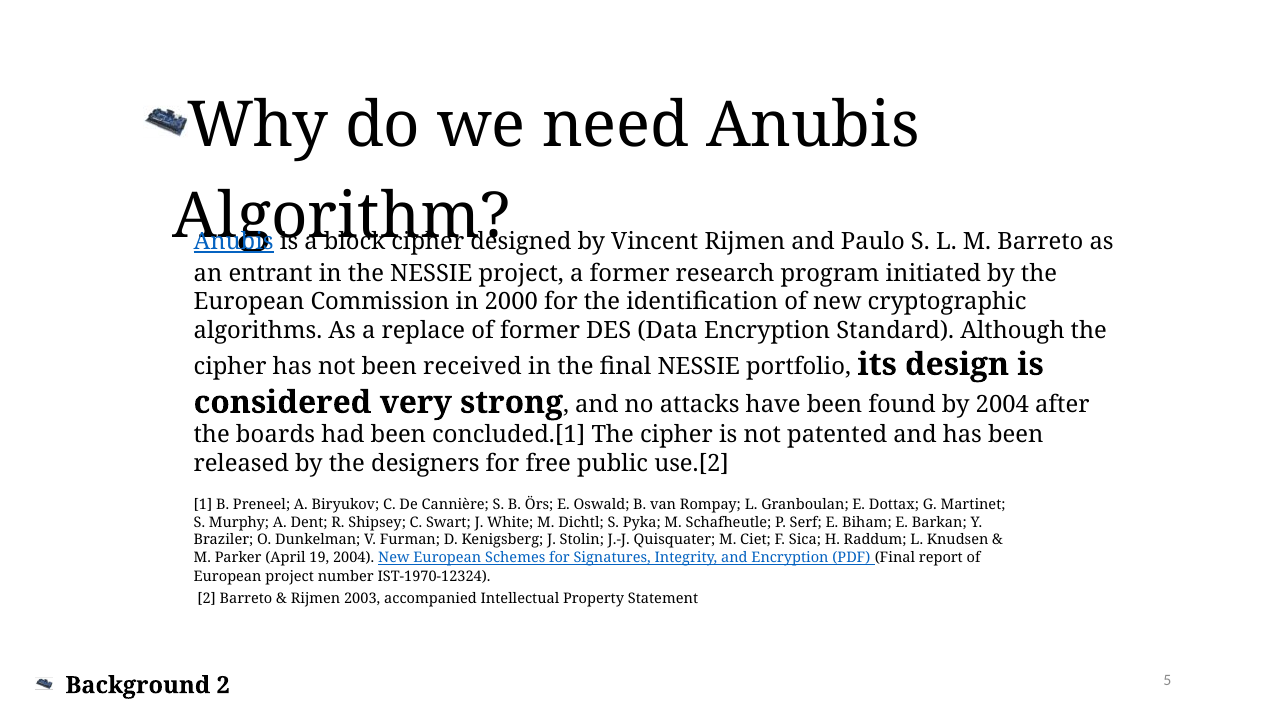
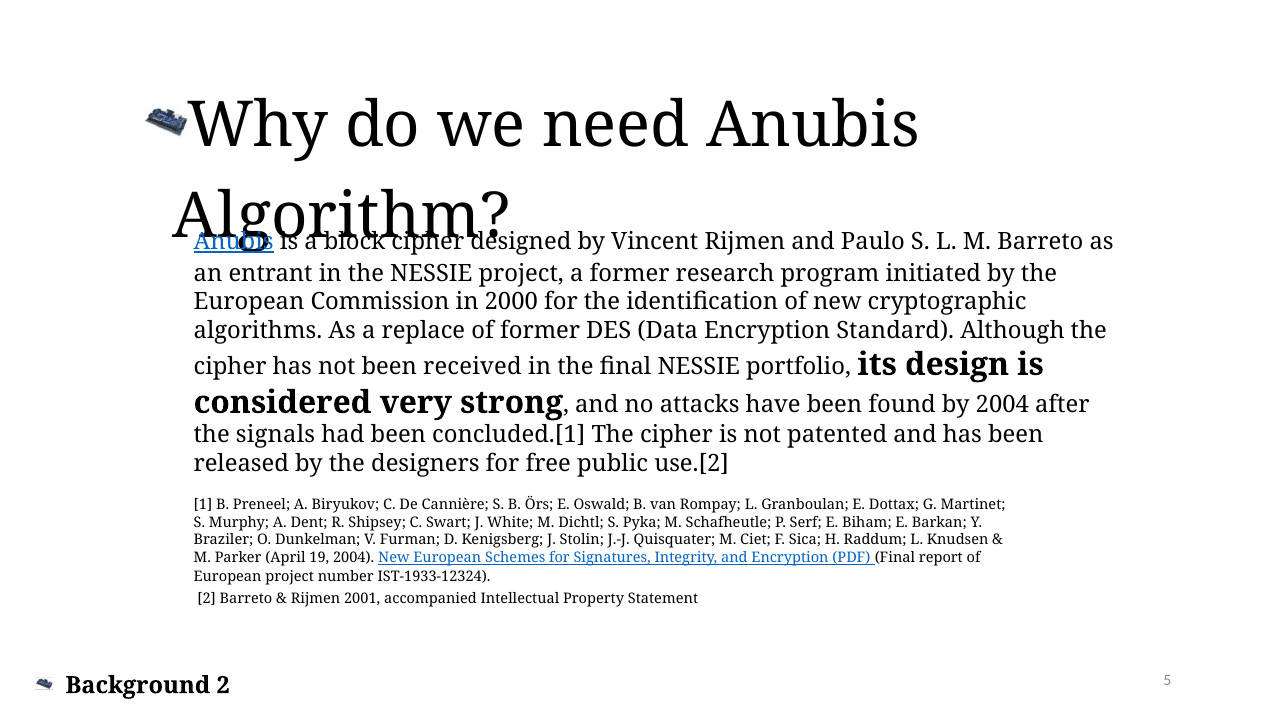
boards: boards -> signals
IST-1970-12324: IST-1970-12324 -> IST-1933-12324
2003: 2003 -> 2001
